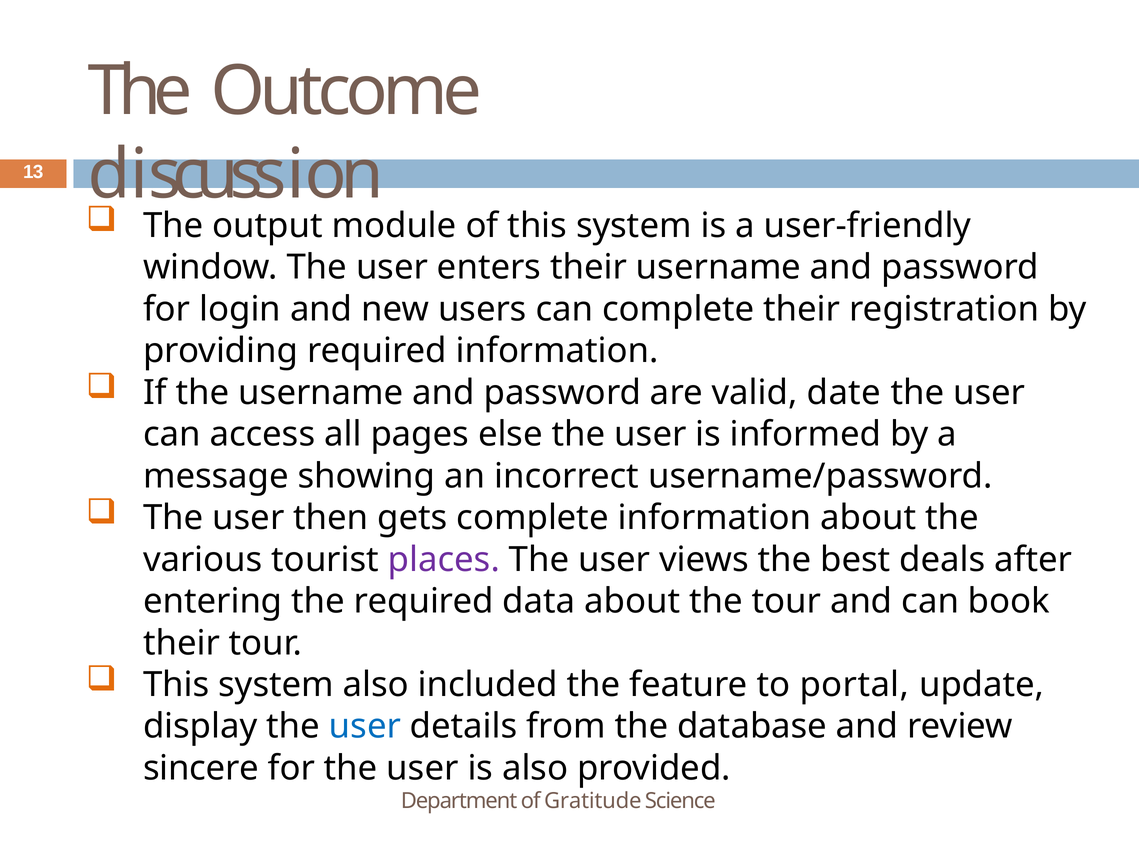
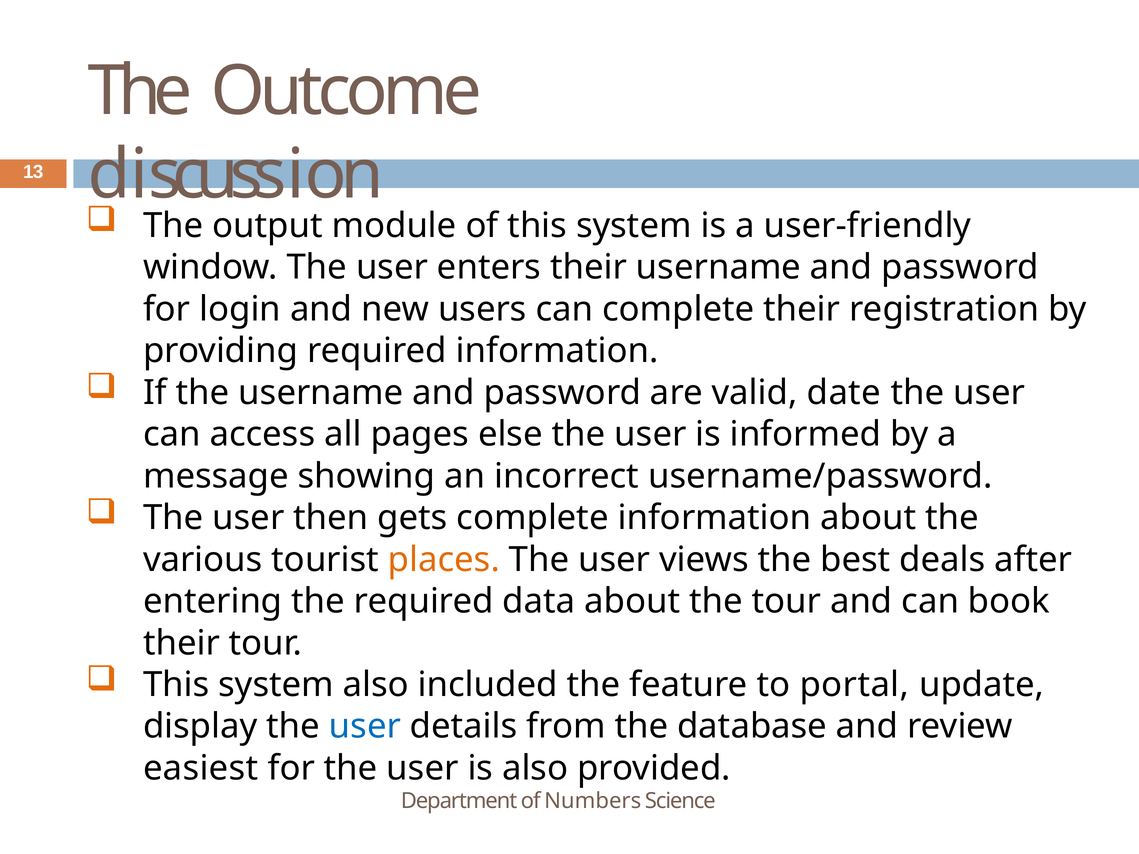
places colour: purple -> orange
sincere: sincere -> easiest
Gratitude: Gratitude -> Numbers
